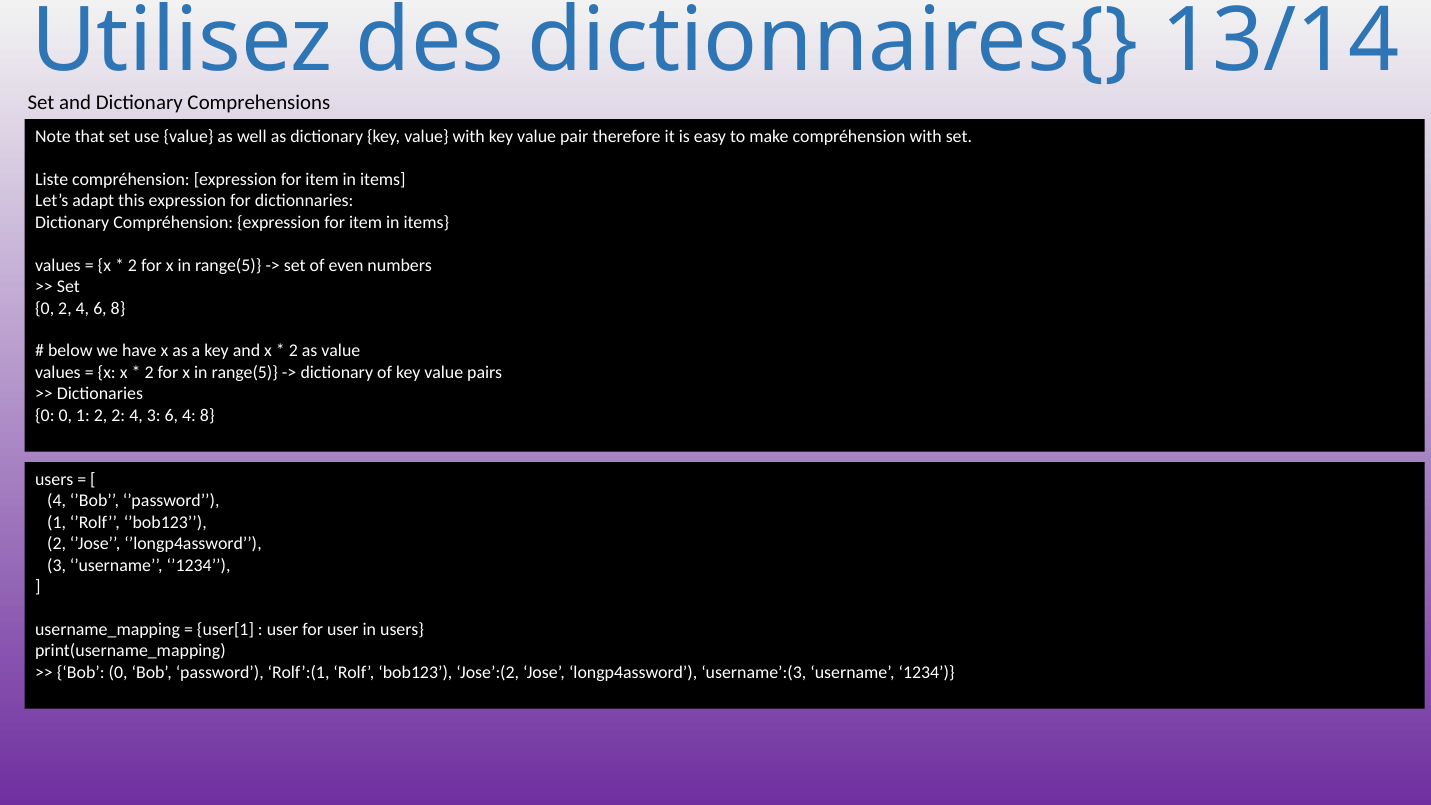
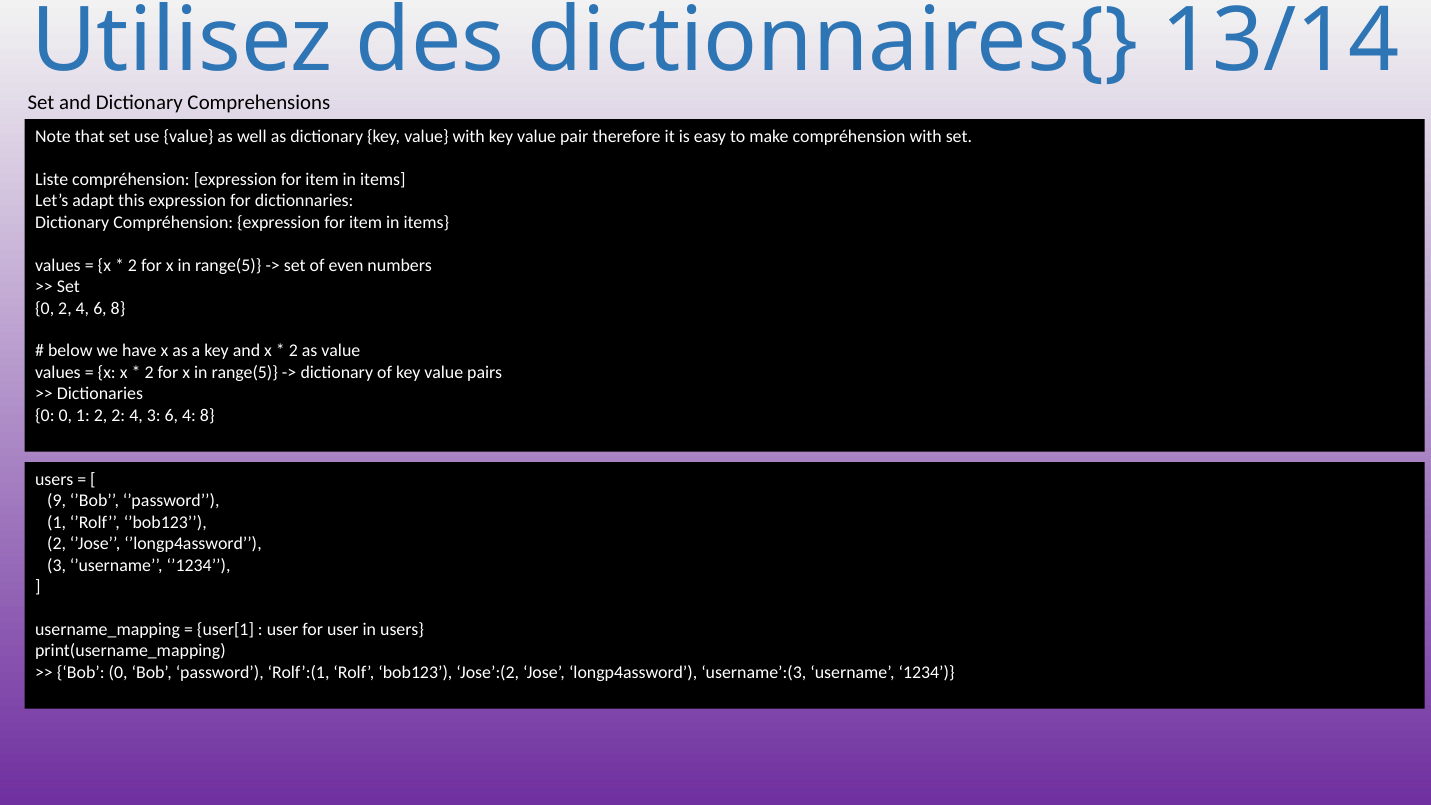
4 at (57, 501): 4 -> 9
